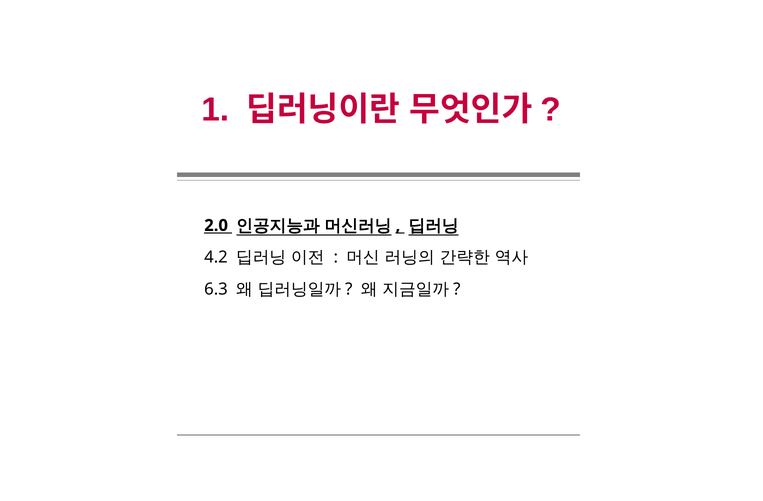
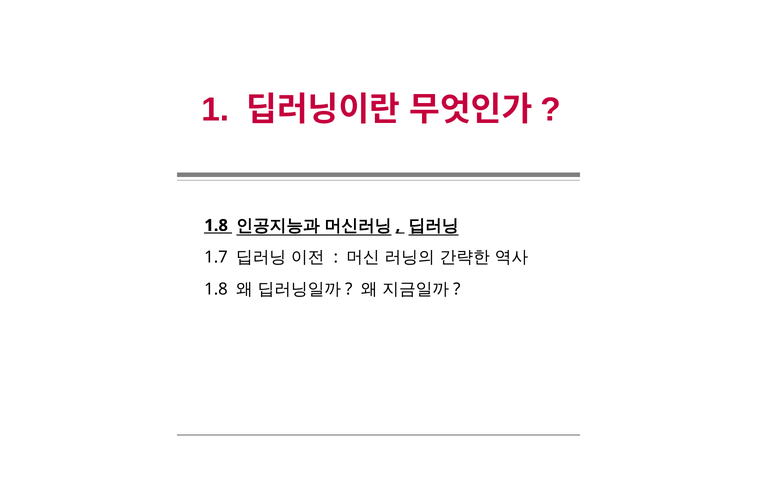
2.0 at (216, 226): 2.0 -> 1.8
4.2: 4.2 -> 1.7
6.3 at (216, 289): 6.3 -> 1.8
